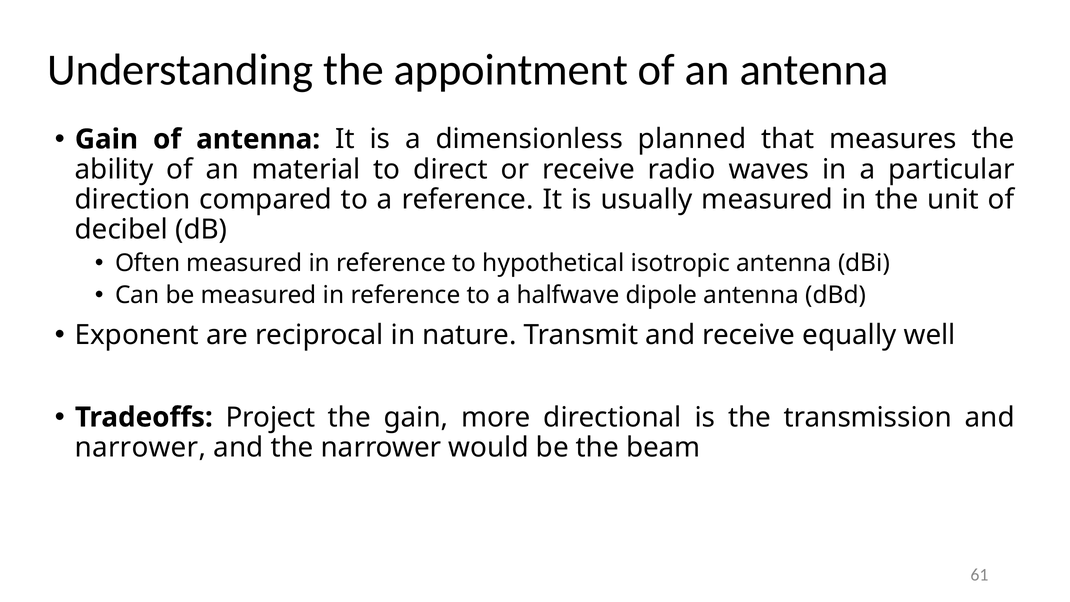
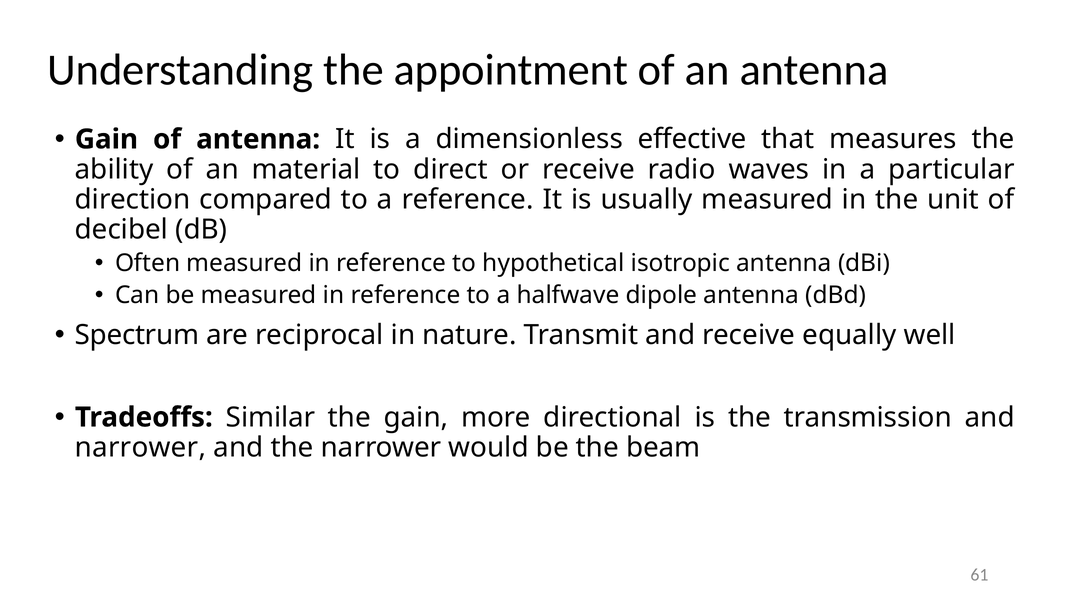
planned: planned -> effective
Exponent: Exponent -> Spectrum
Project: Project -> Similar
